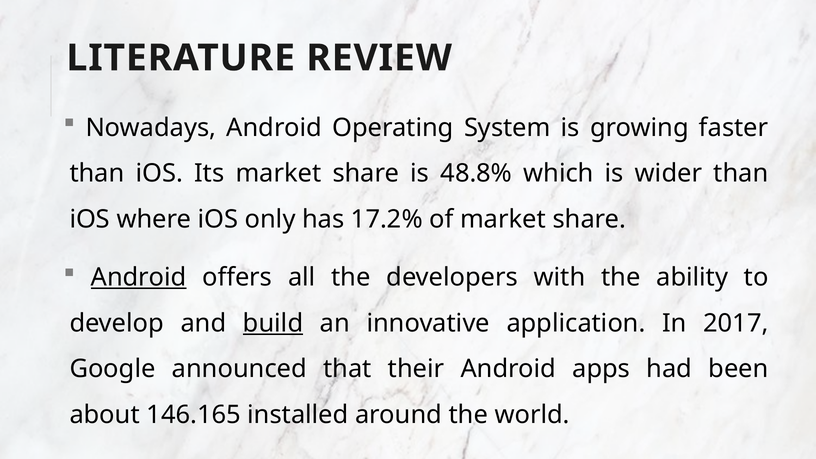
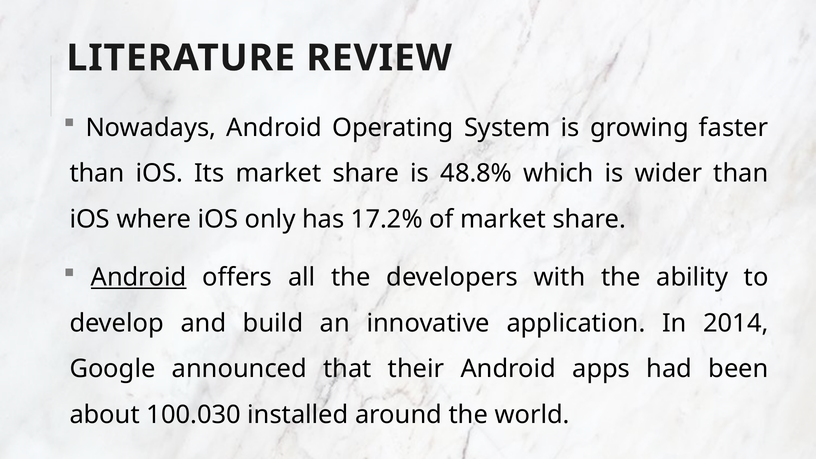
build underline: present -> none
2017: 2017 -> 2014
146.165: 146.165 -> 100.030
